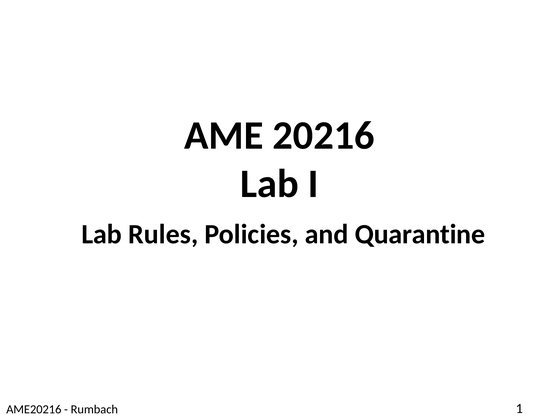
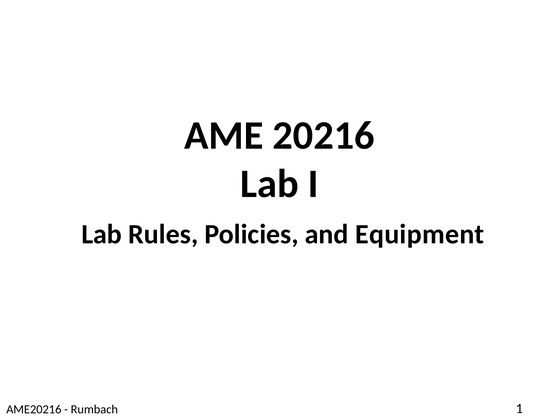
Quarantine: Quarantine -> Equipment
